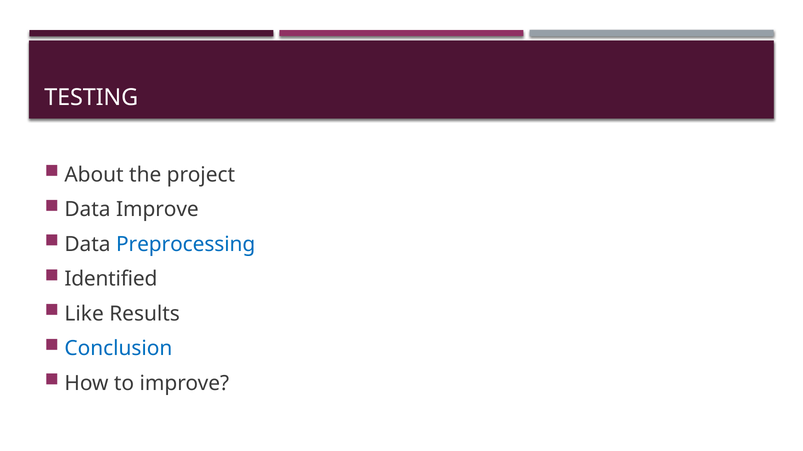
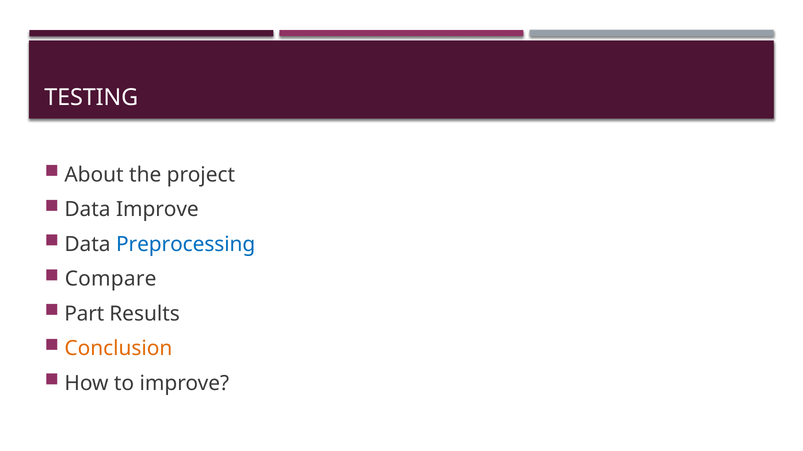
Identified: Identified -> Compare
Like: Like -> Part
Conclusion colour: blue -> orange
